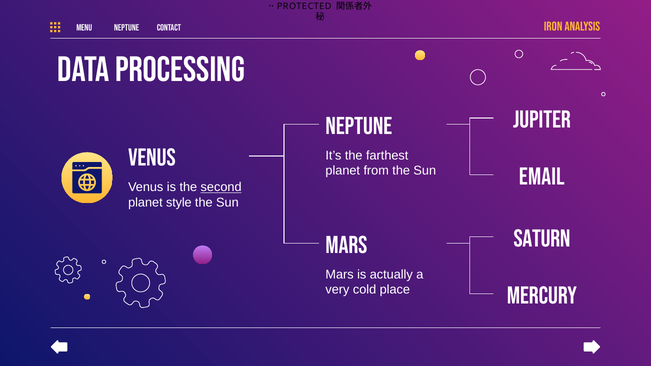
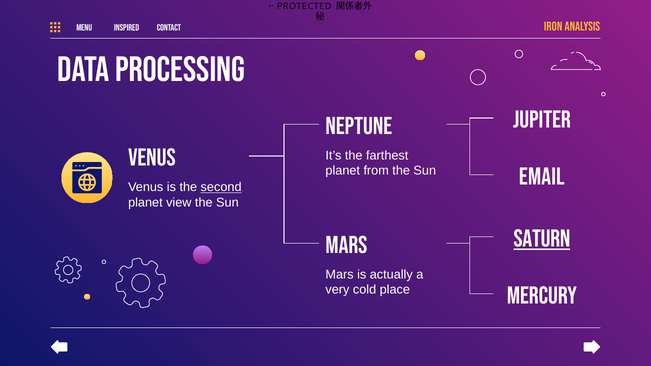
MENU NEPTUNE: NEPTUNE -> INSPIRED
style: style -> view
saturn underline: none -> present
